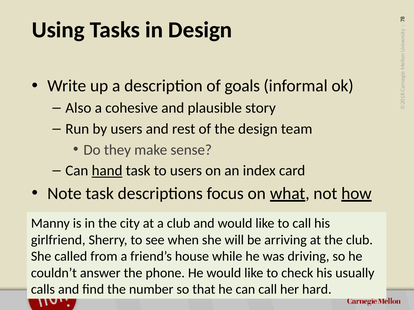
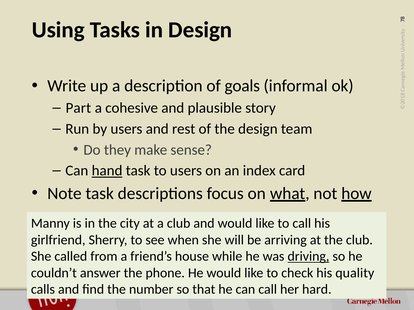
Also: Also -> Part
driving underline: none -> present
usually: usually -> quality
